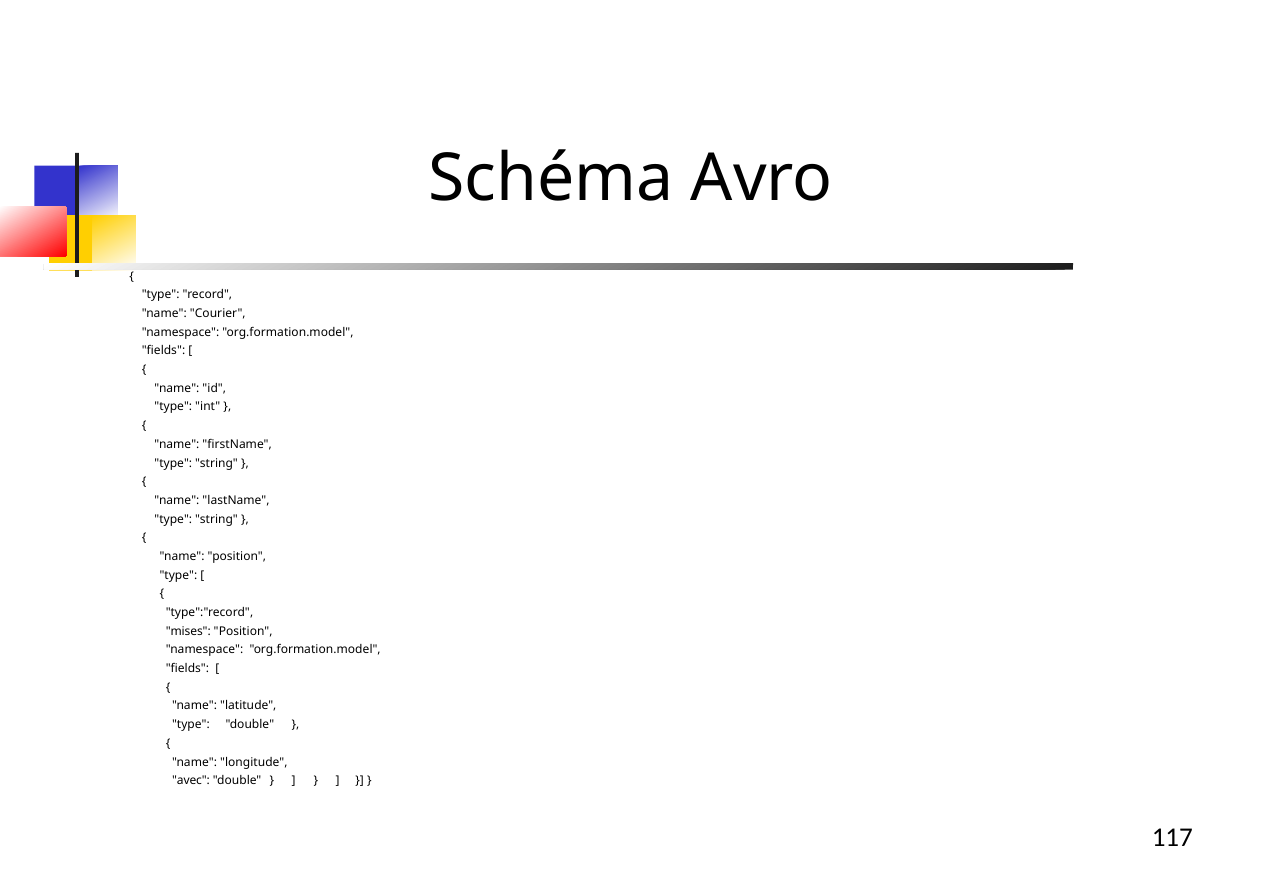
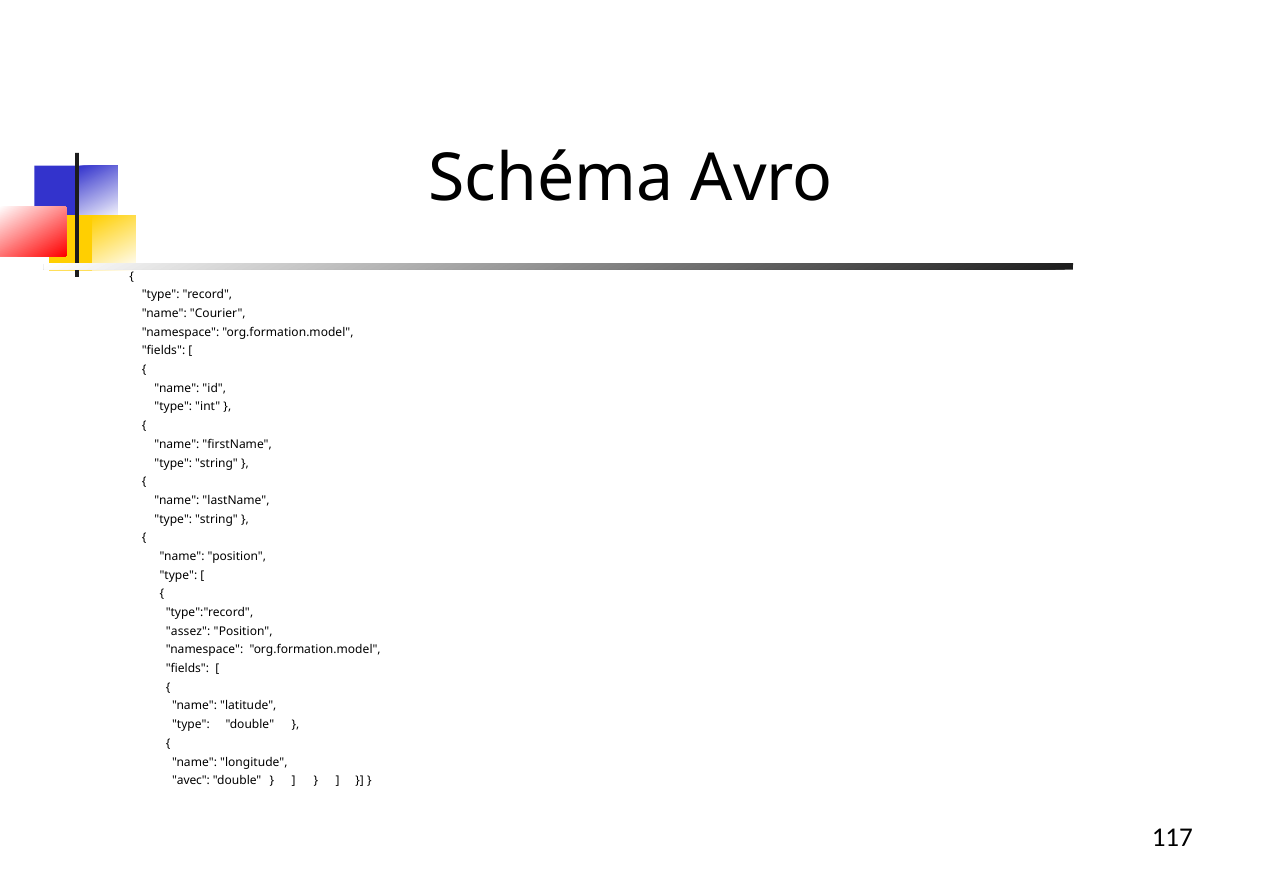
mises: mises -> assez
